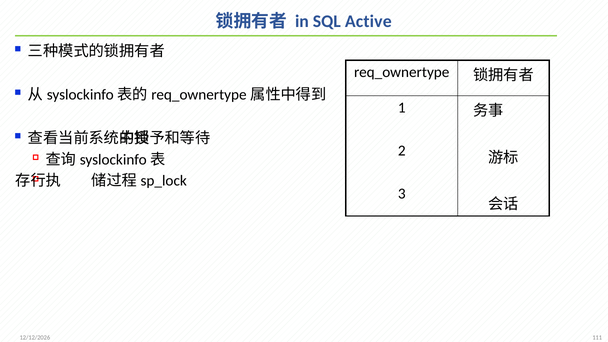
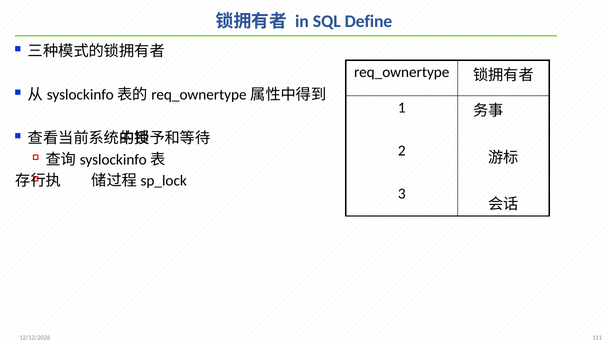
Active: Active -> Define
